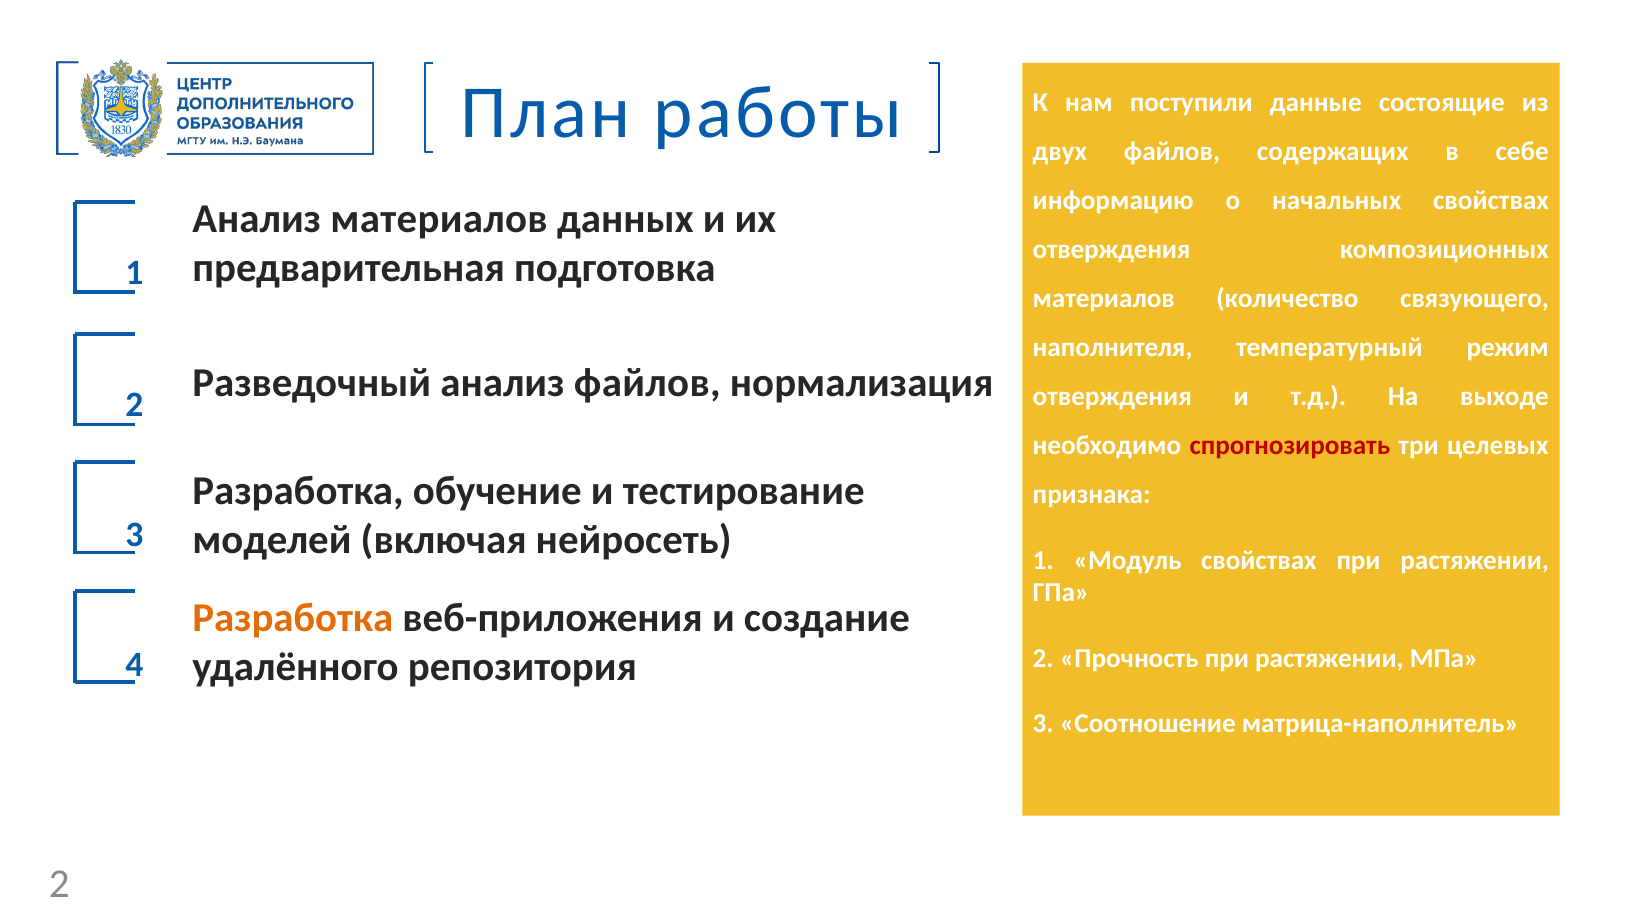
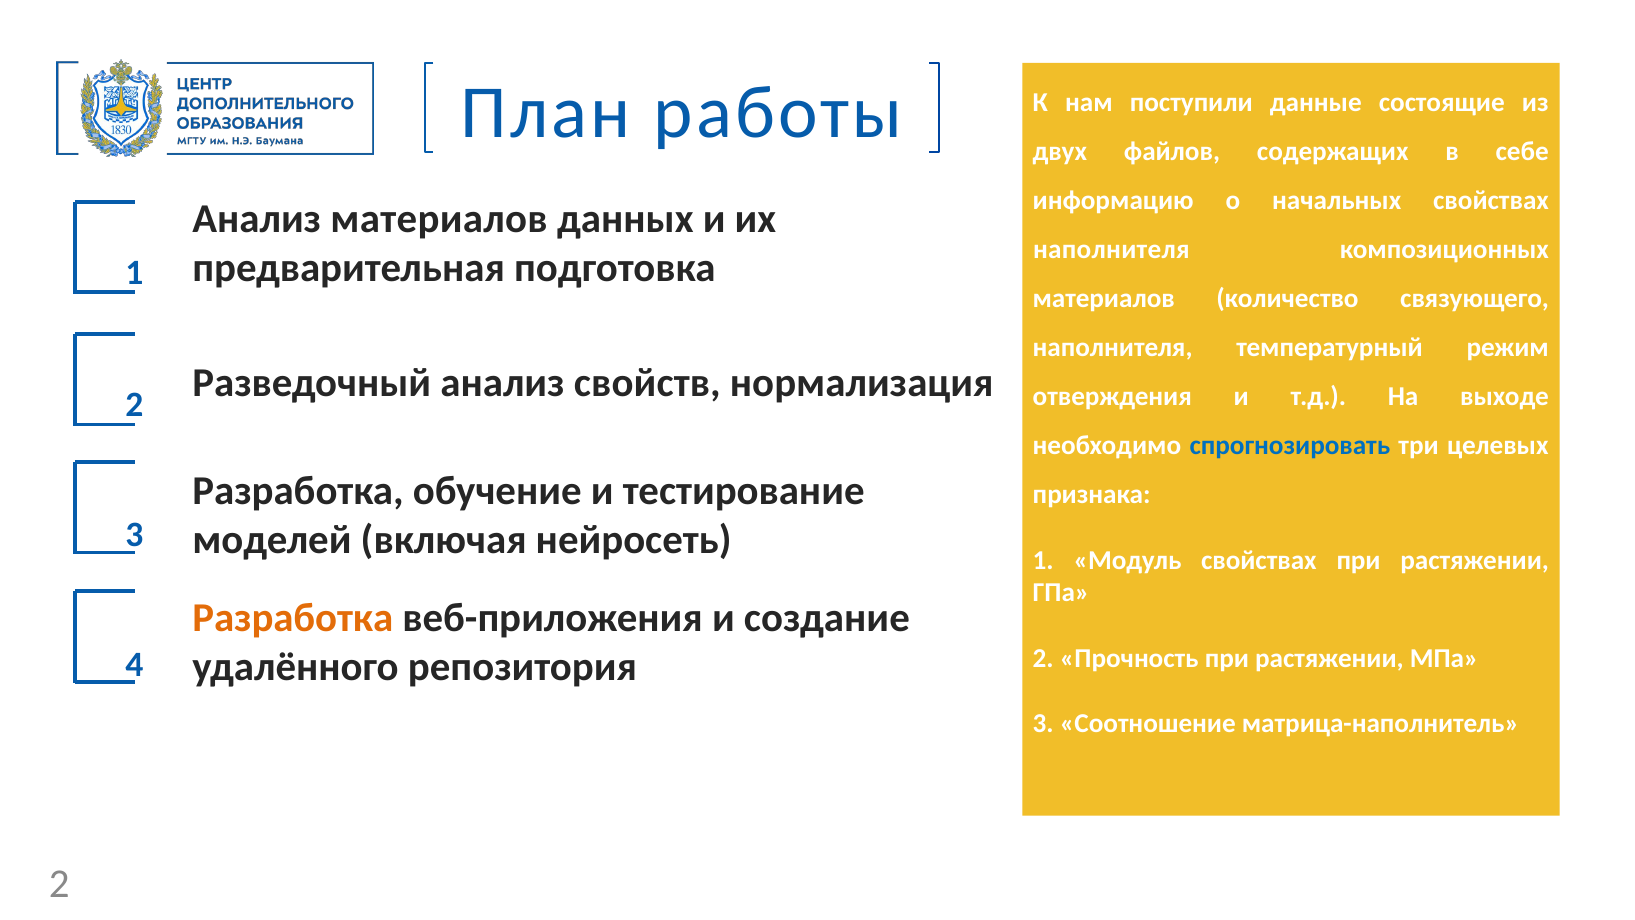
отверждения at (1112, 250): отверждения -> наполнителя
анализ файлов: файлов -> свойств
спрогнозировать colour: red -> blue
